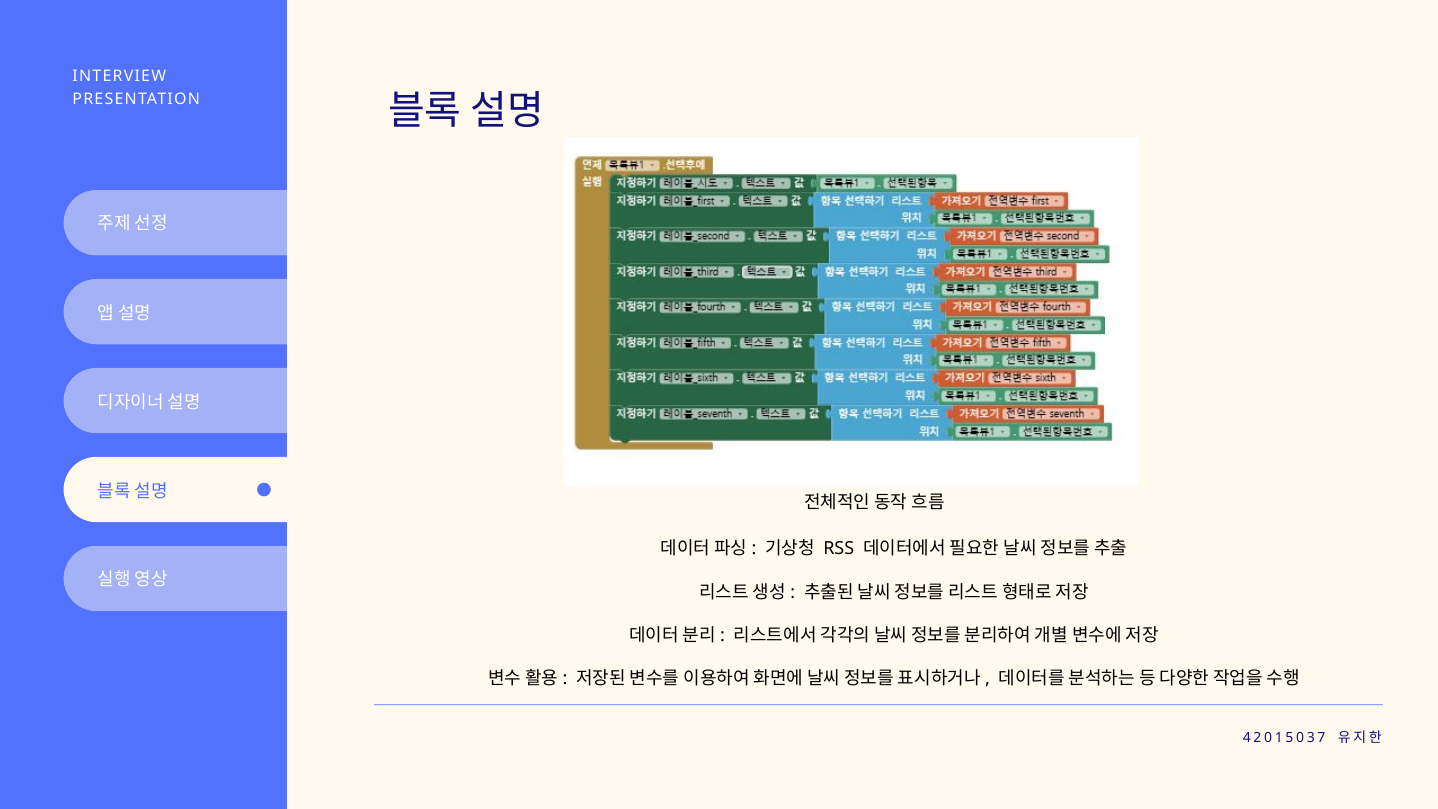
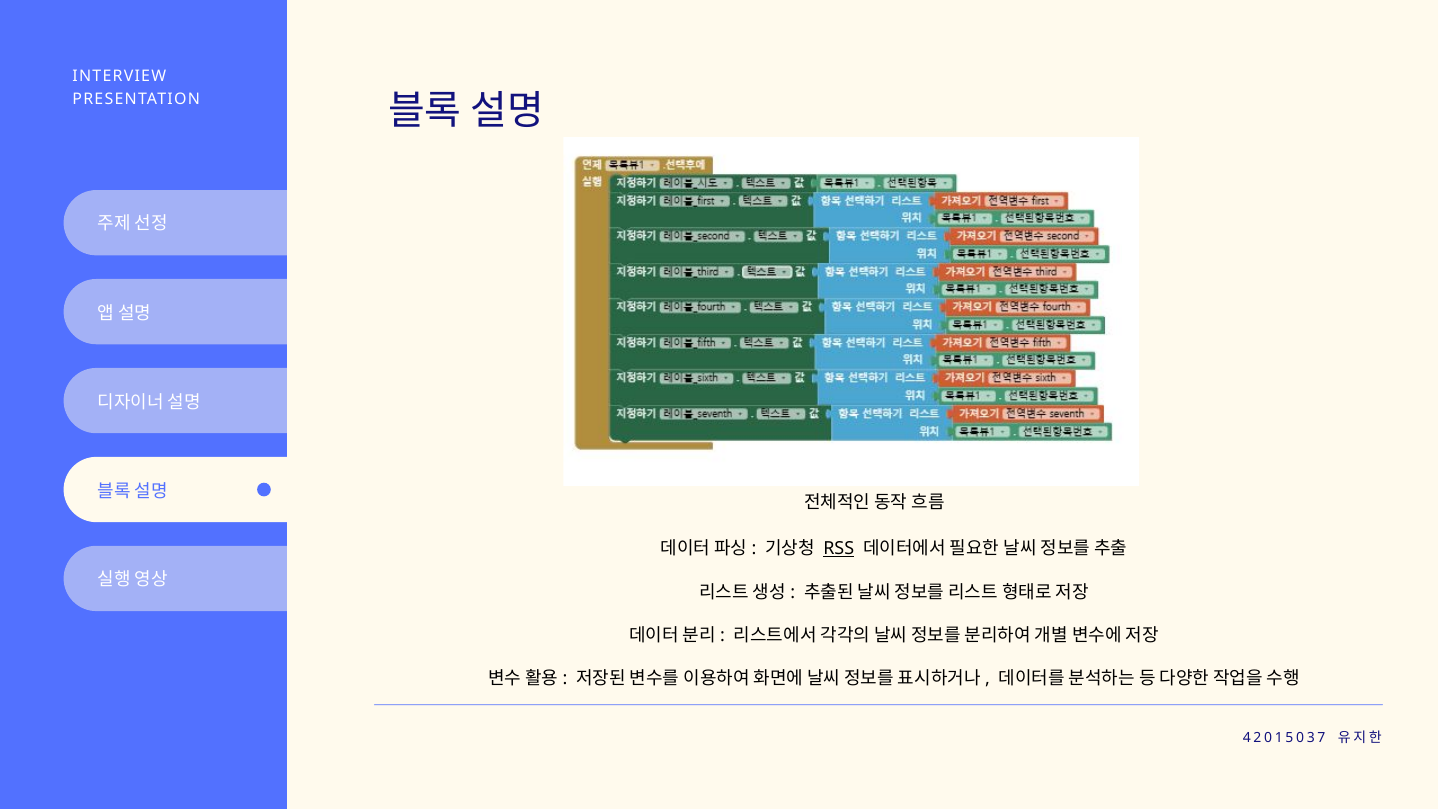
RSS underline: none -> present
